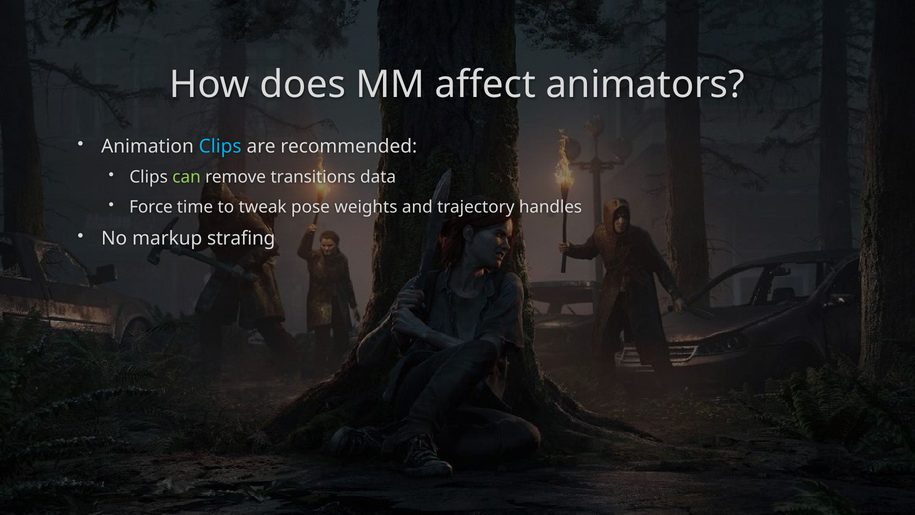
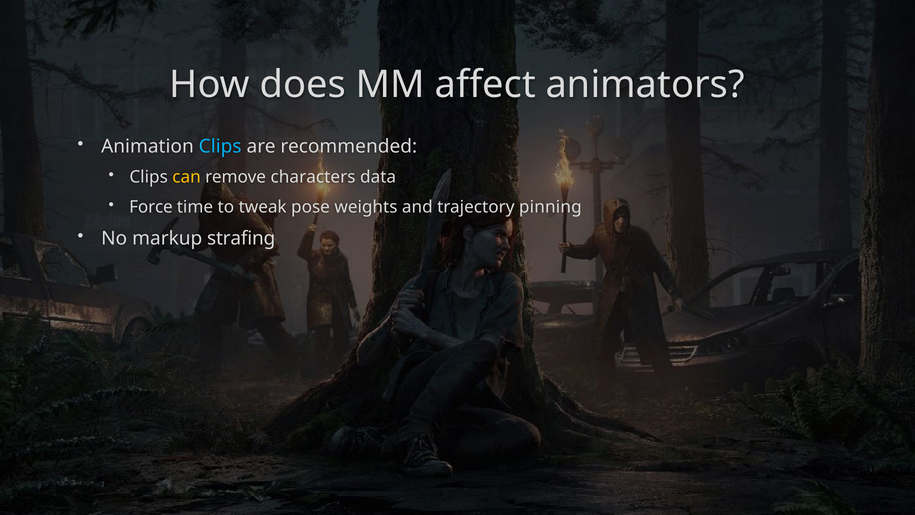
can colour: light green -> yellow
transitions: transitions -> characters
handles: handles -> pinning
